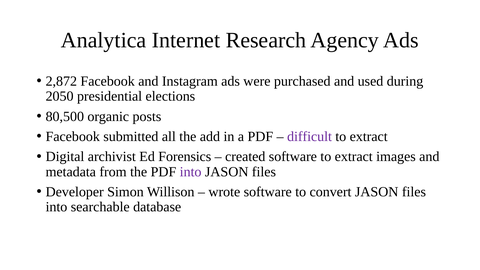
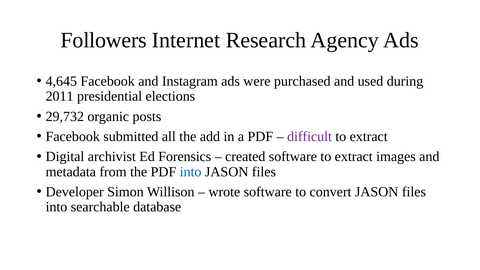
Analytica: Analytica -> Followers
2,872: 2,872 -> 4,645
2050: 2050 -> 2011
80,500: 80,500 -> 29,732
into at (191, 172) colour: purple -> blue
